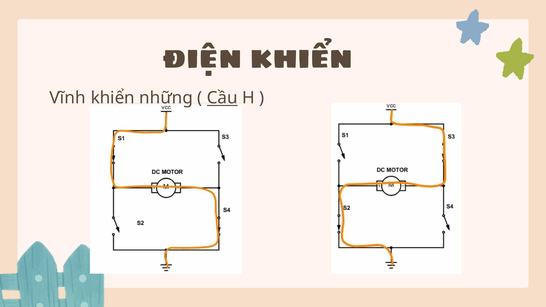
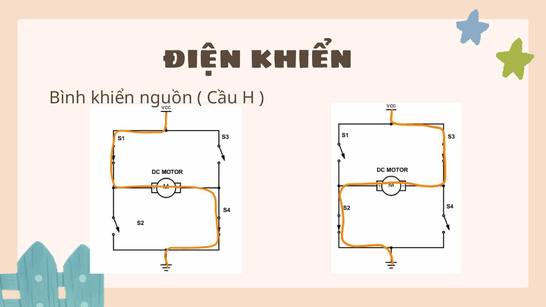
Vĩnh: Vĩnh -> Bình
những: những -> nguồn
Cầu underline: present -> none
